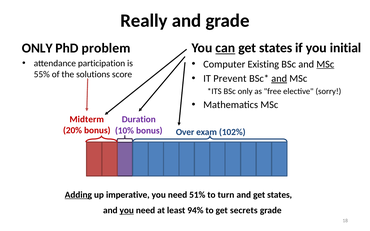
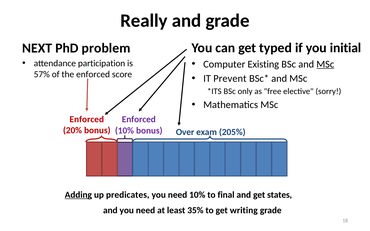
can underline: present -> none
states at (276, 48): states -> typed
ONLY at (37, 48): ONLY -> NEXT
55%: 55% -> 57%
the solutions: solutions -> enforced
and at (279, 79) underline: present -> none
Midterm at (87, 119): Midterm -> Enforced
Duration at (139, 120): Duration -> Enforced
102%: 102% -> 205%
imperative: imperative -> predicates
need 51%: 51% -> 10%
turn: turn -> final
you at (127, 210) underline: present -> none
94%: 94% -> 35%
secrets: secrets -> writing
